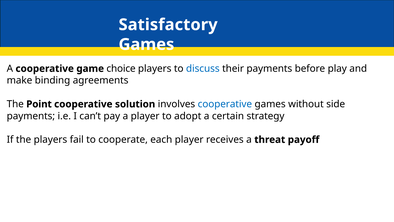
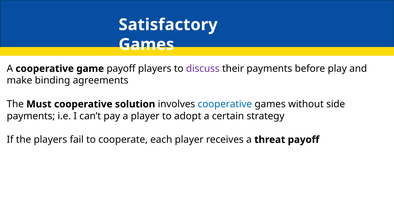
game choice: choice -> payoff
discuss colour: blue -> purple
Point: Point -> Must
